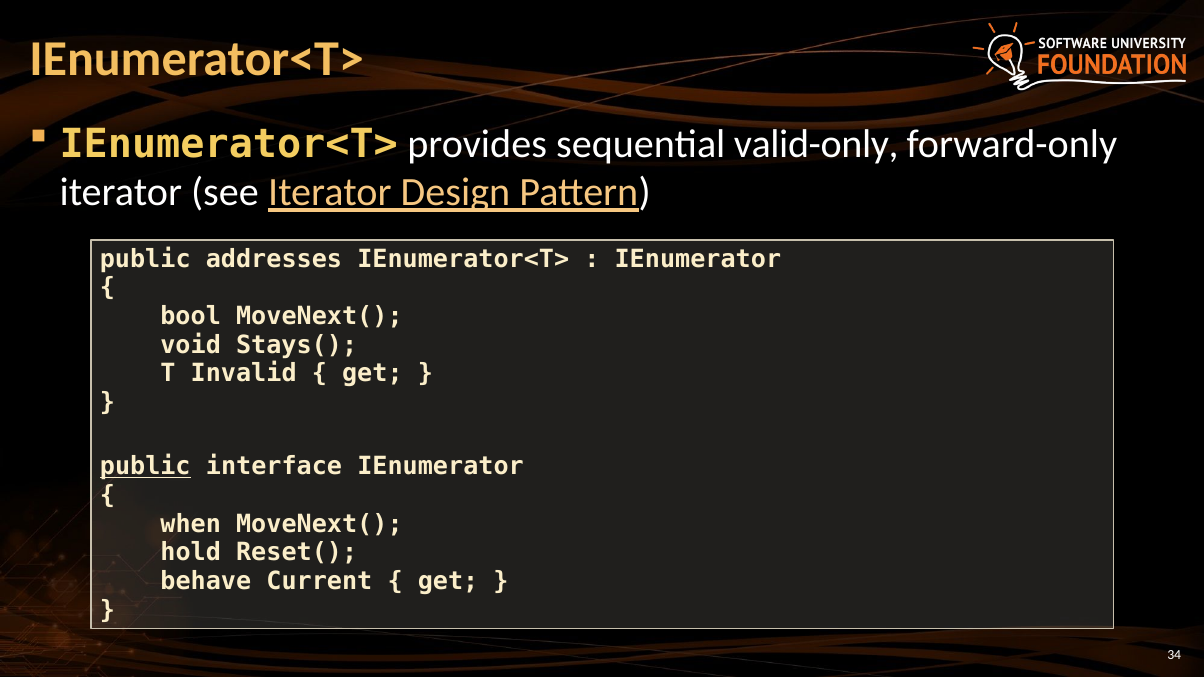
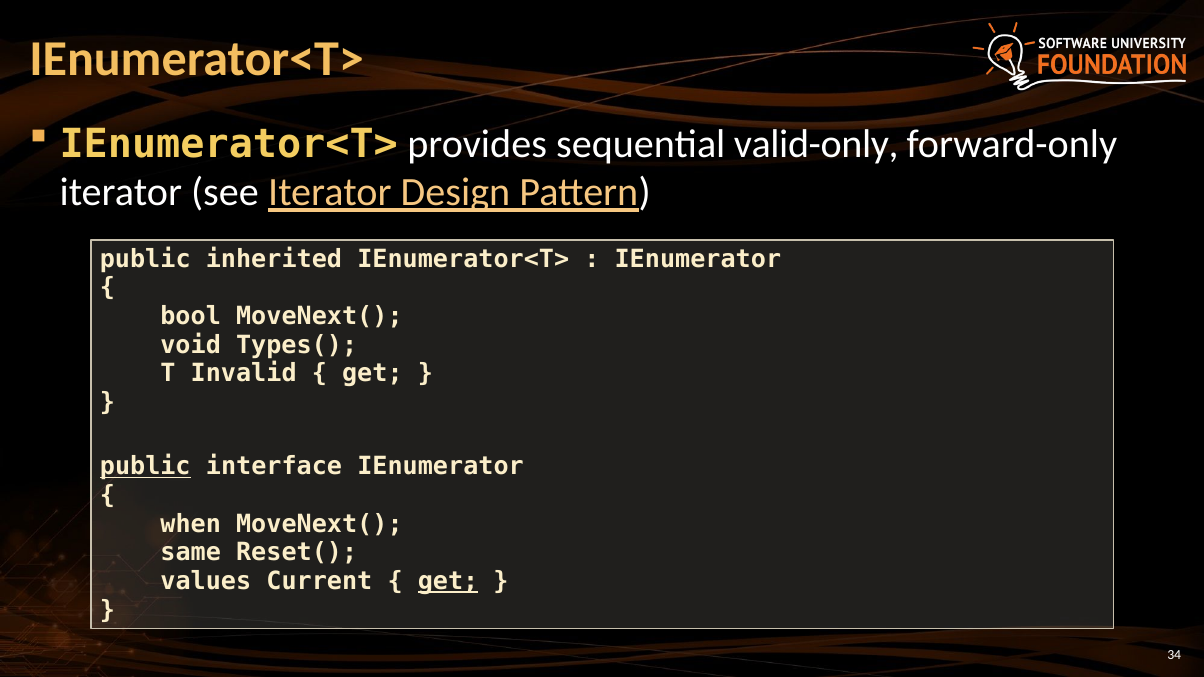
addresses: addresses -> inherited
Stays(: Stays( -> Types(
hold: hold -> same
behave: behave -> values
get at (448, 581) underline: none -> present
